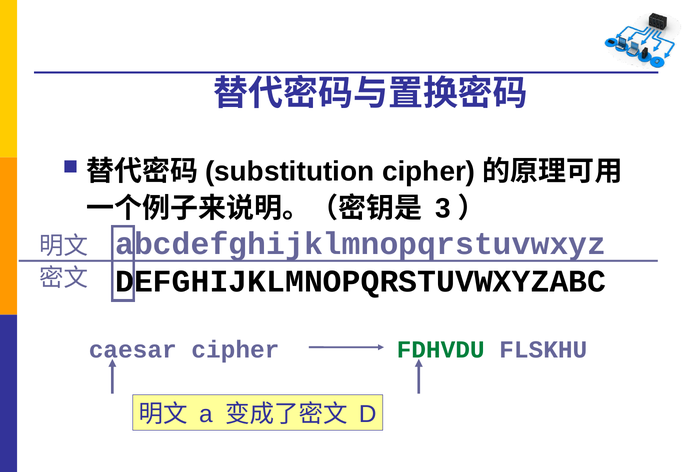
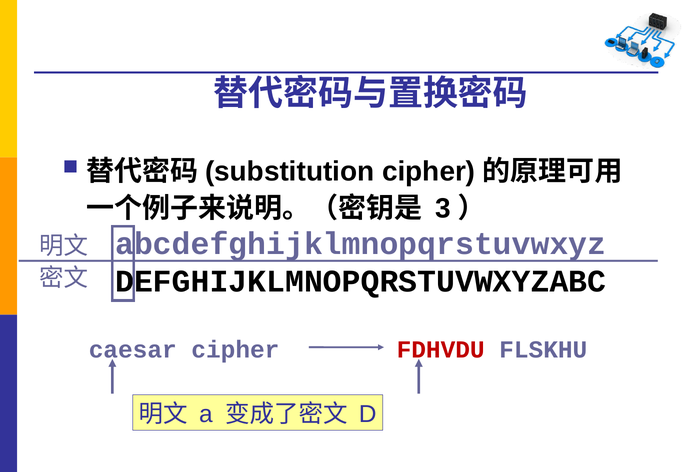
FDHVDU colour: green -> red
